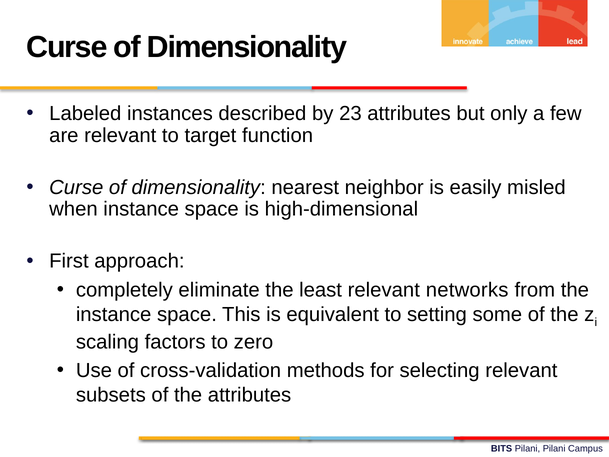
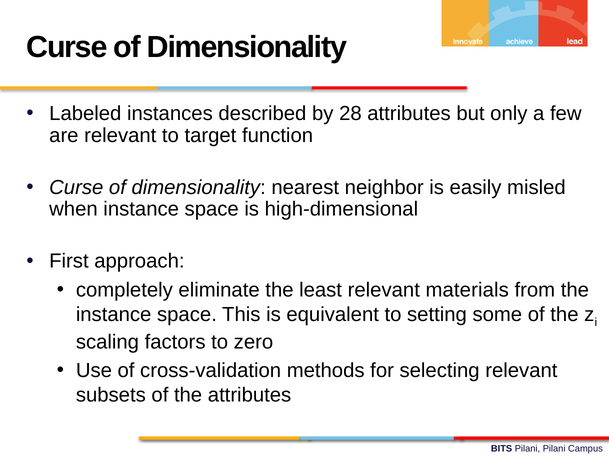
23: 23 -> 28
networks: networks -> materials
